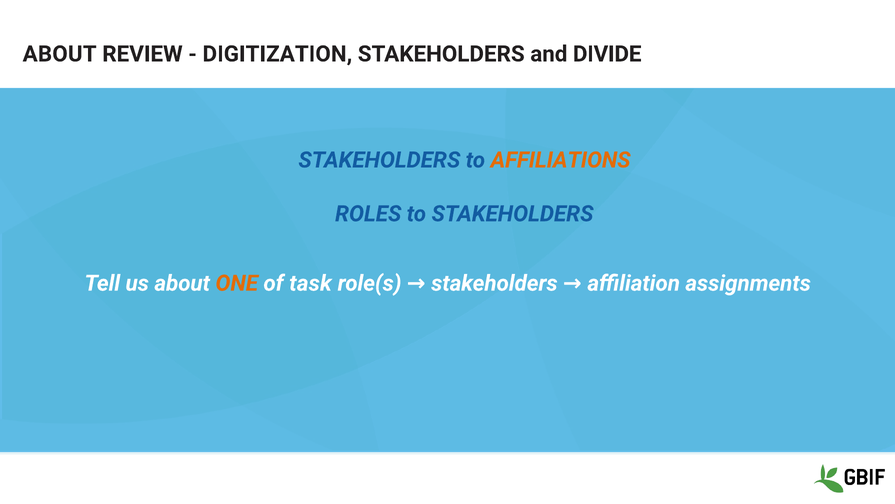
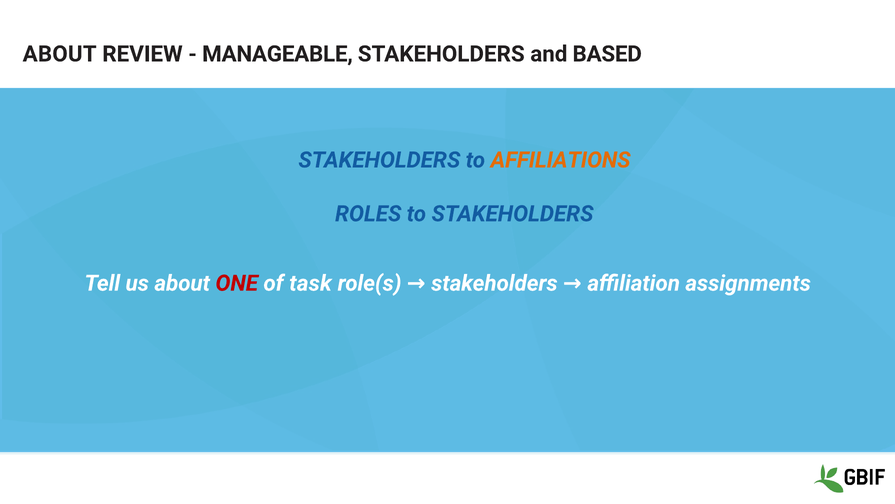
DIGITIZATION: DIGITIZATION -> MANAGEABLE
DIVIDE: DIVIDE -> BASED
ONE colour: orange -> red
